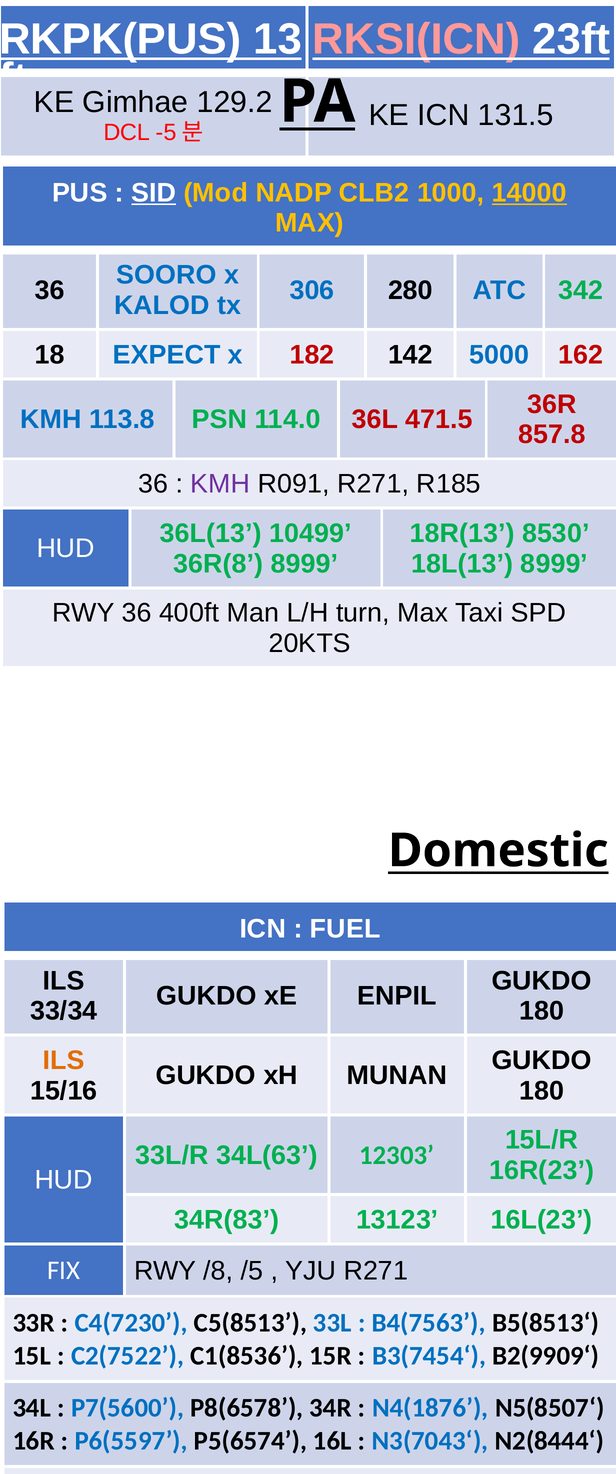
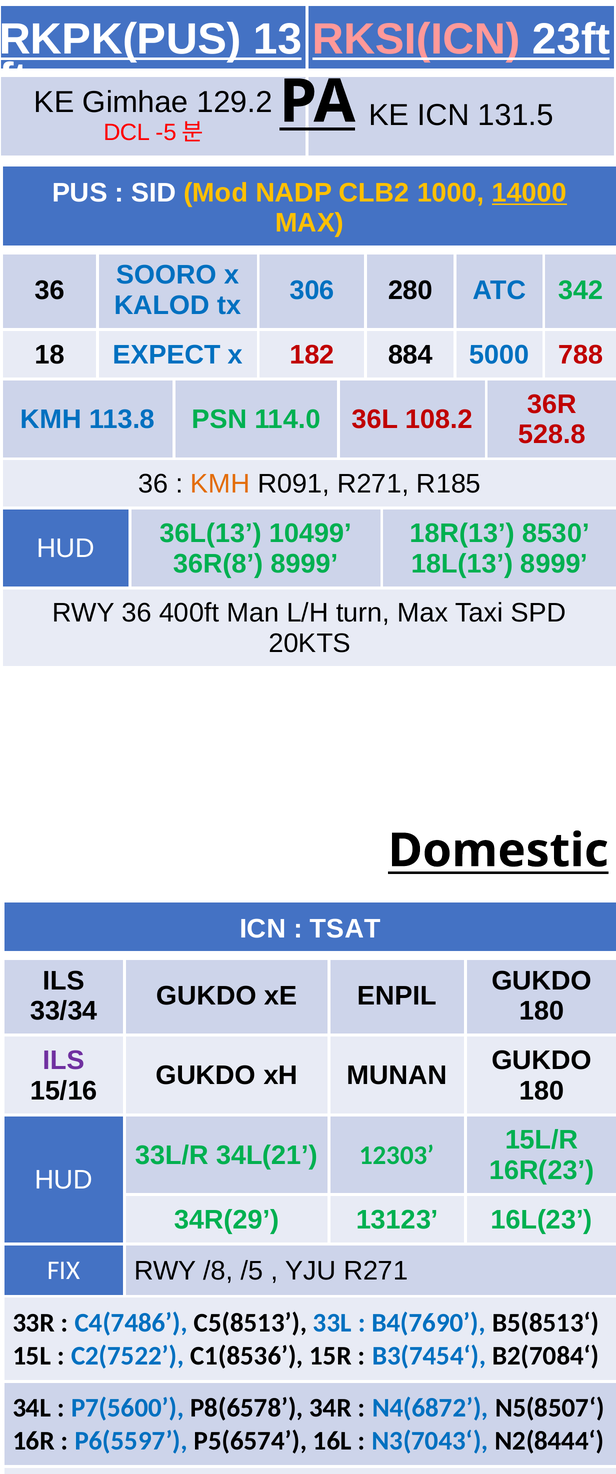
SID underline: present -> none
142: 142 -> 884
162: 162 -> 788
471.5: 471.5 -> 108.2
857.8: 857.8 -> 528.8
KMH at (220, 484) colour: purple -> orange
FUEL: FUEL -> TSAT
ILS at (64, 1060) colour: orange -> purple
34L(63: 34L(63 -> 34L(21
34R(83: 34R(83 -> 34R(29
C4(7230: C4(7230 -> C4(7486
B4(7563: B4(7563 -> B4(7690
B2(9909‘: B2(9909‘ -> B2(7084‘
N4(1876: N4(1876 -> N4(6872
